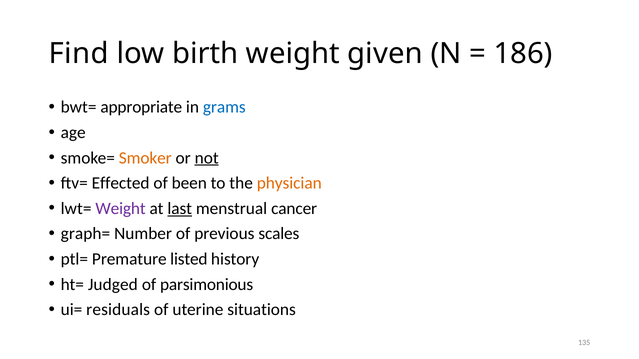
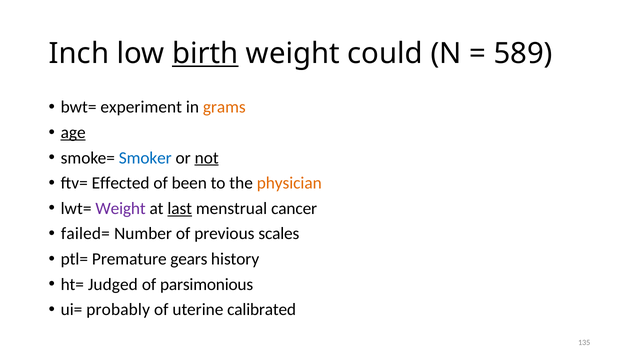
Find: Find -> Inch
birth underline: none -> present
given: given -> could
186: 186 -> 589
appropriate: appropriate -> experiment
grams colour: blue -> orange
age underline: none -> present
Smoker colour: orange -> blue
graph=: graph= -> failed=
listed: listed -> gears
residuals: residuals -> probably
situations: situations -> calibrated
